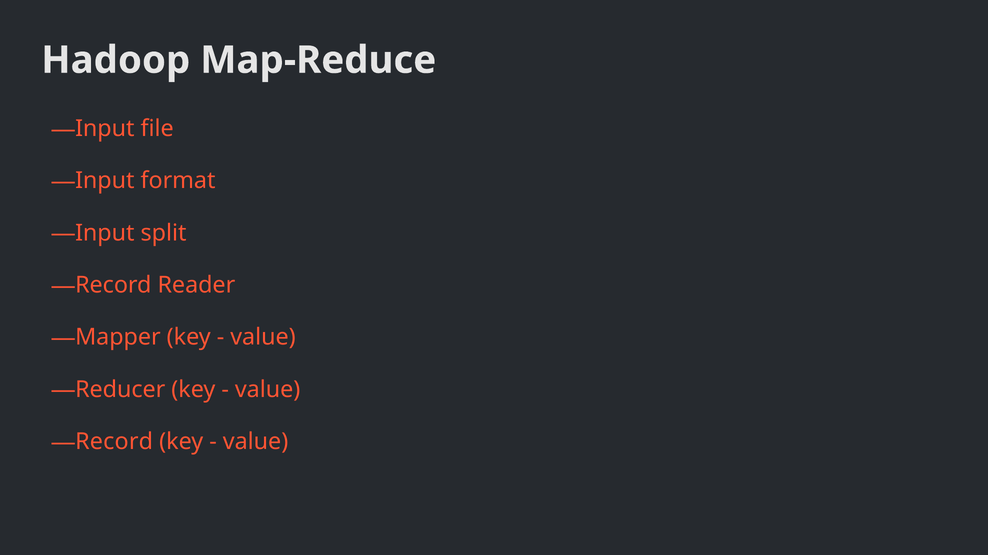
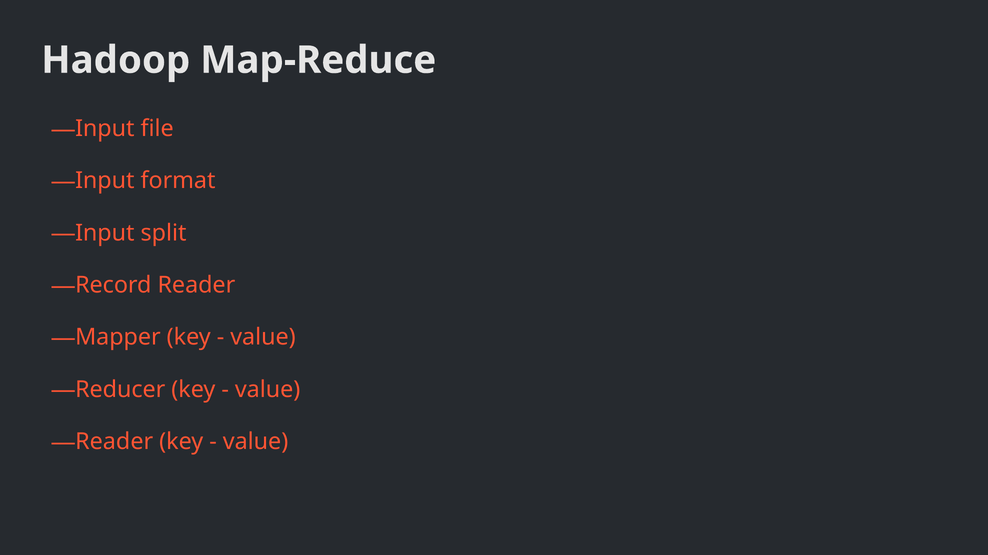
Record at (114, 442): Record -> Reader
